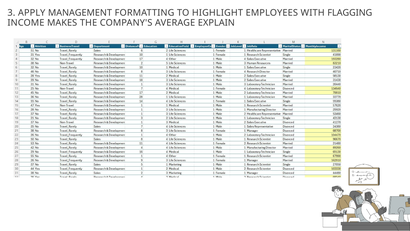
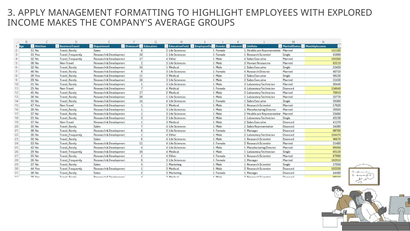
FLAGGING: FLAGGING -> EXPLORED
EXPLAIN: EXPLAIN -> GROUPS
